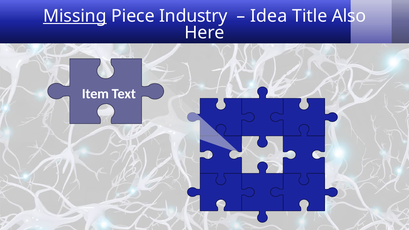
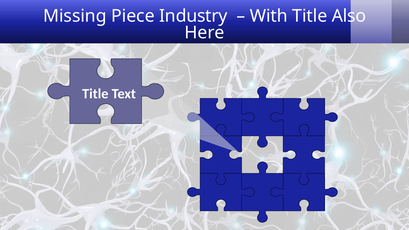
Missing underline: present -> none
Idea: Idea -> With
Item at (95, 94): Item -> Title
